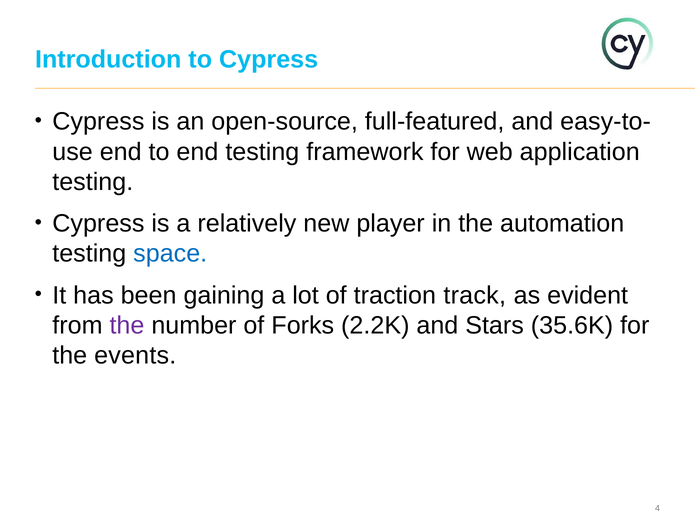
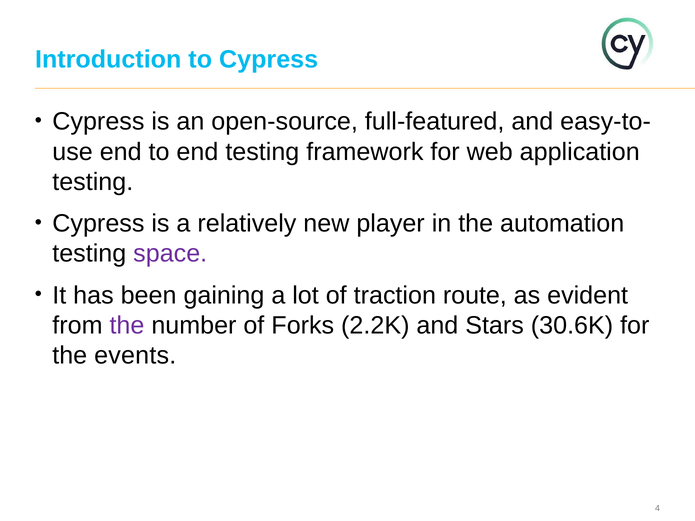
space colour: blue -> purple
track: track -> route
35.6K: 35.6K -> 30.6K
